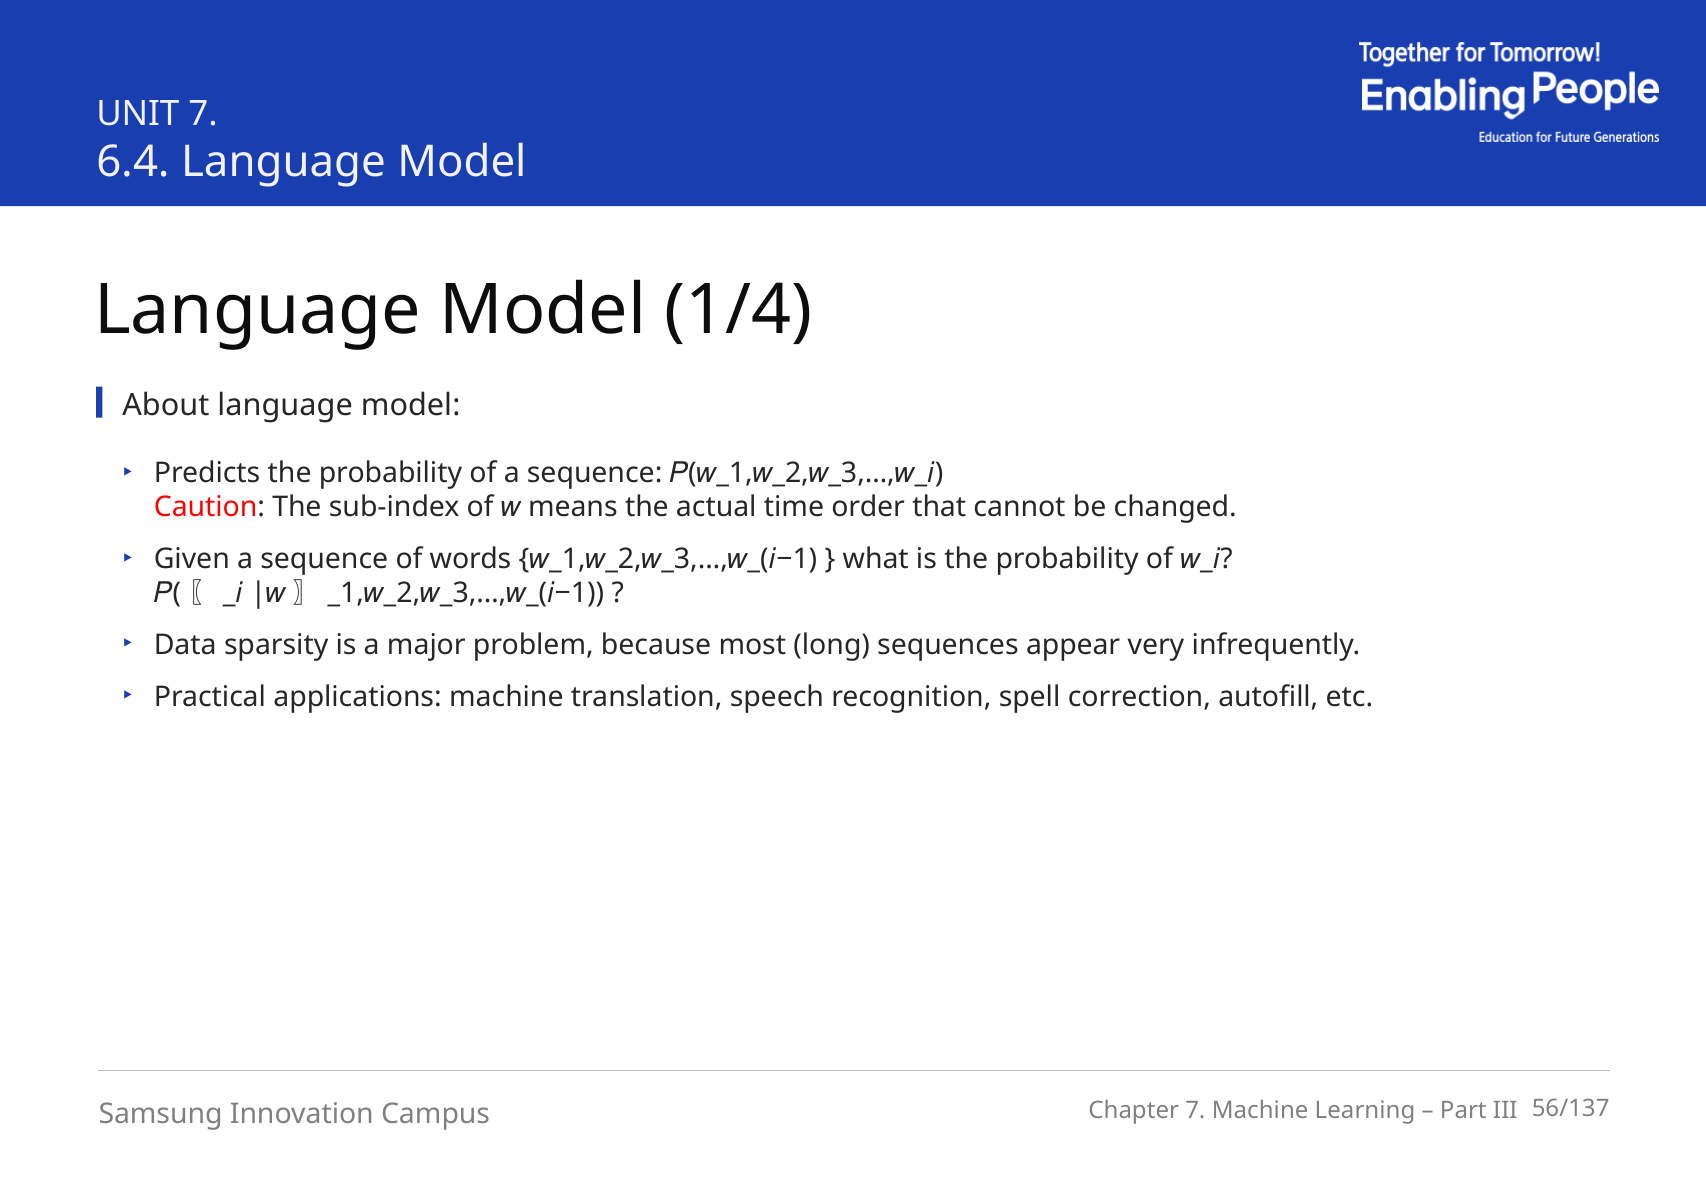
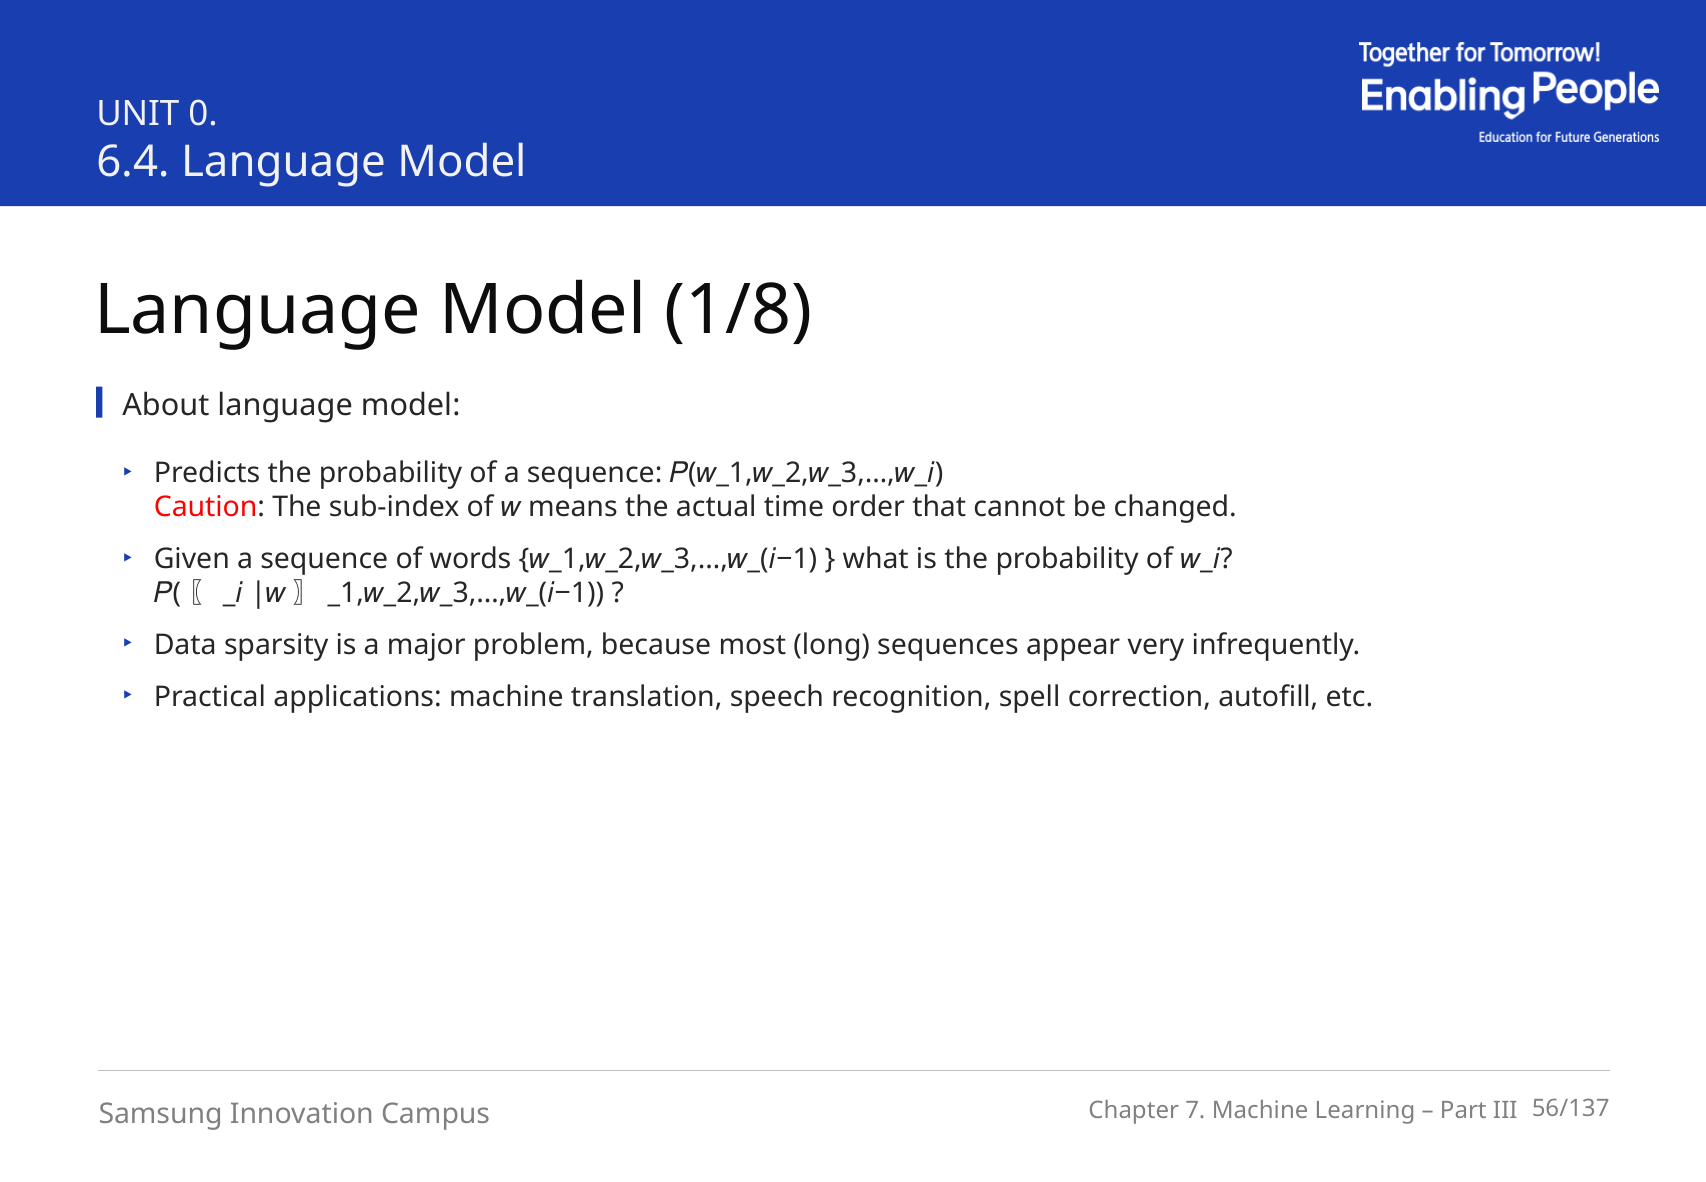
UNIT 7: 7 -> 0
1/4: 1/4 -> 1/8
